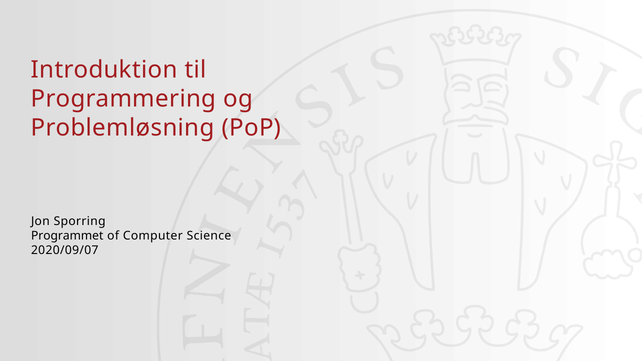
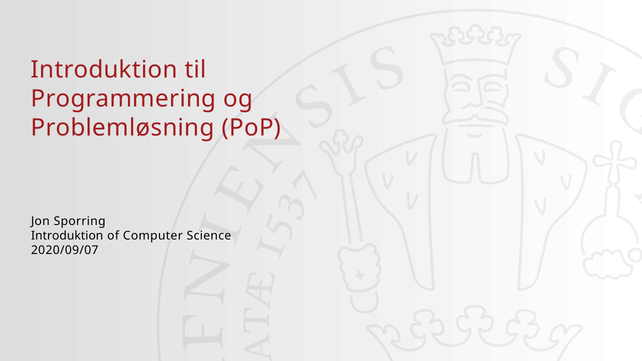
Programmet at (67, 236): Programmet -> Introduktion
